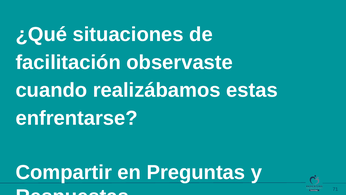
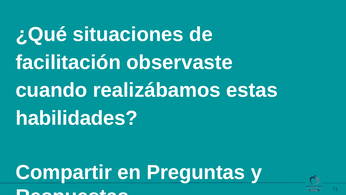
enfrentarse: enfrentarse -> habilidades
